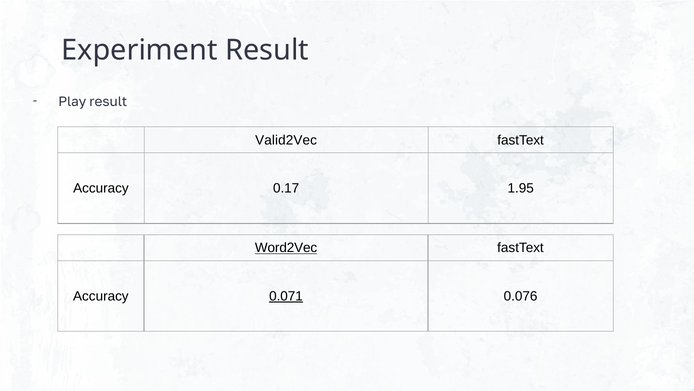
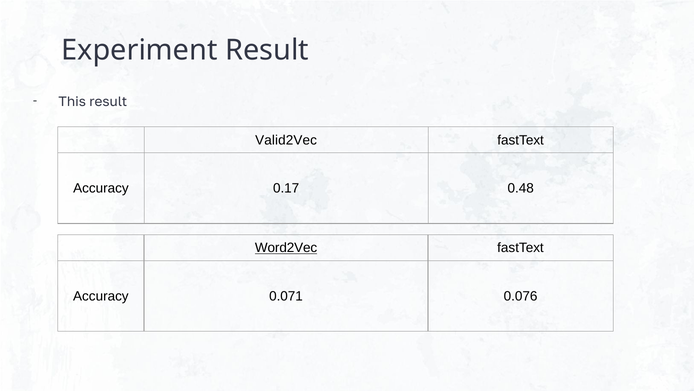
Play: Play -> This
1.95: 1.95 -> 0.48
0.071 underline: present -> none
